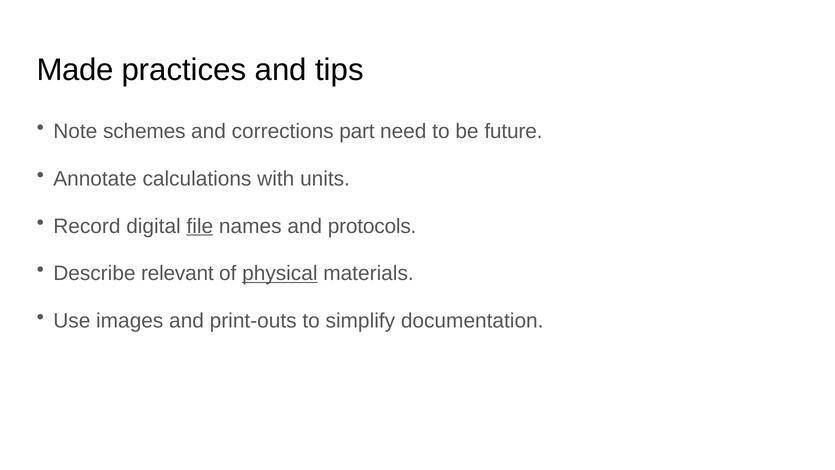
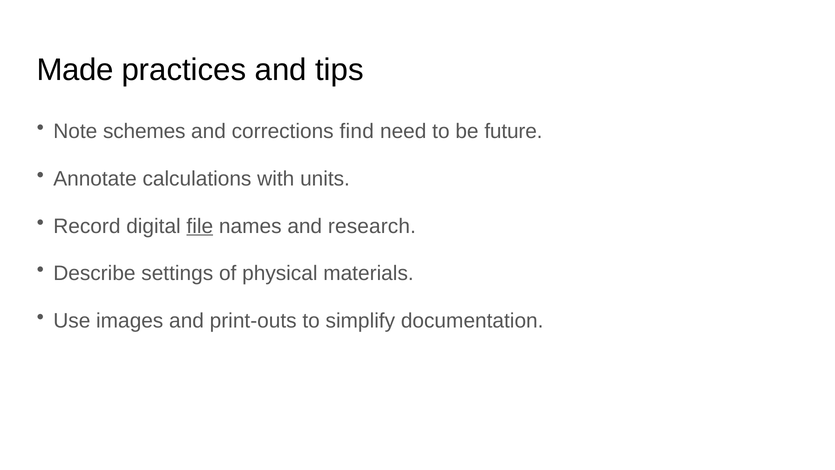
part: part -> find
protocols: protocols -> research
relevant: relevant -> settings
physical underline: present -> none
